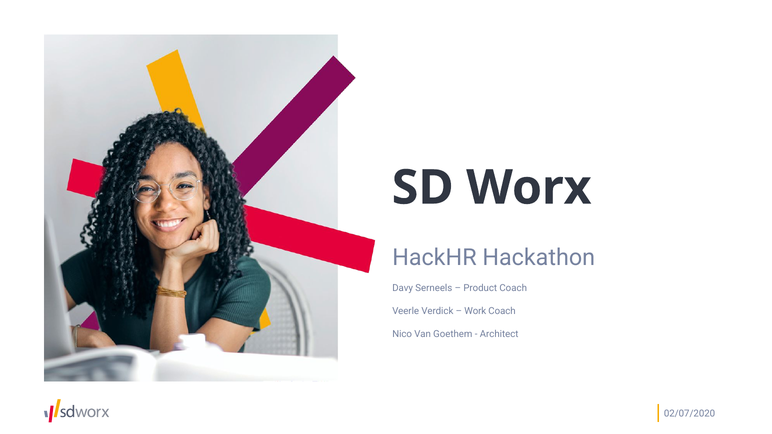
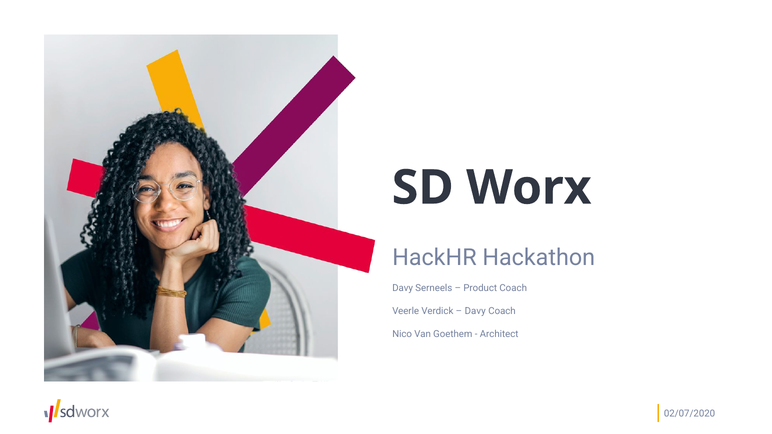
Work at (475, 311): Work -> Davy
